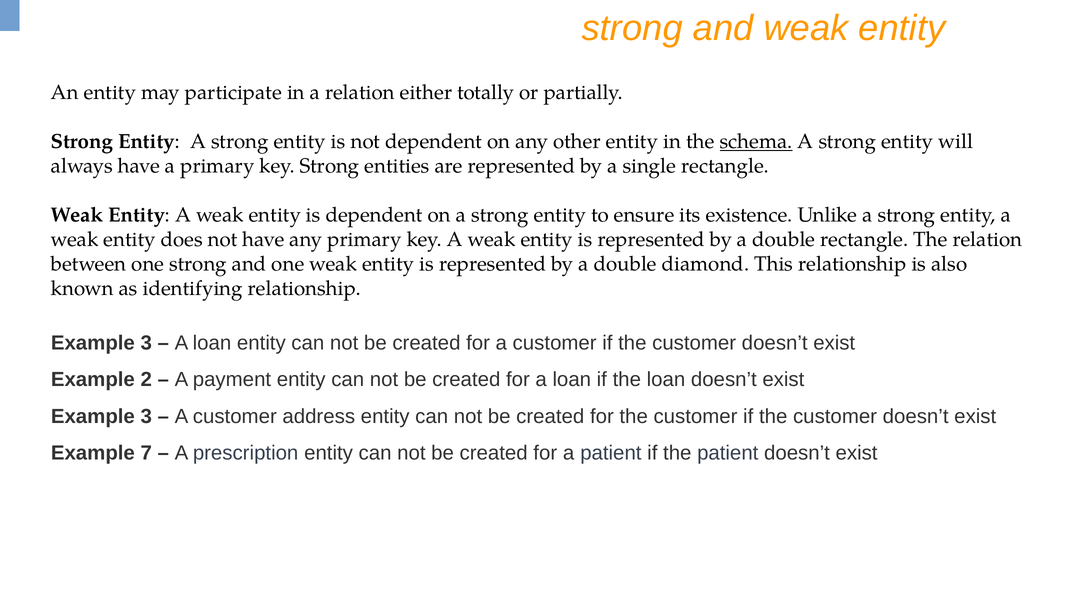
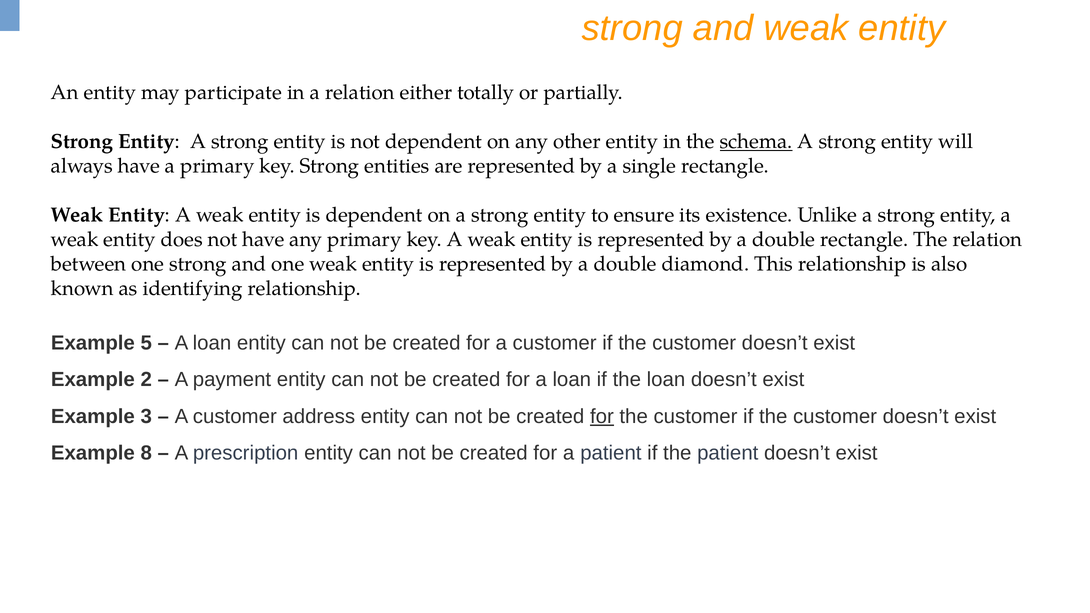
3 at (146, 343): 3 -> 5
for at (602, 417) underline: none -> present
7: 7 -> 8
